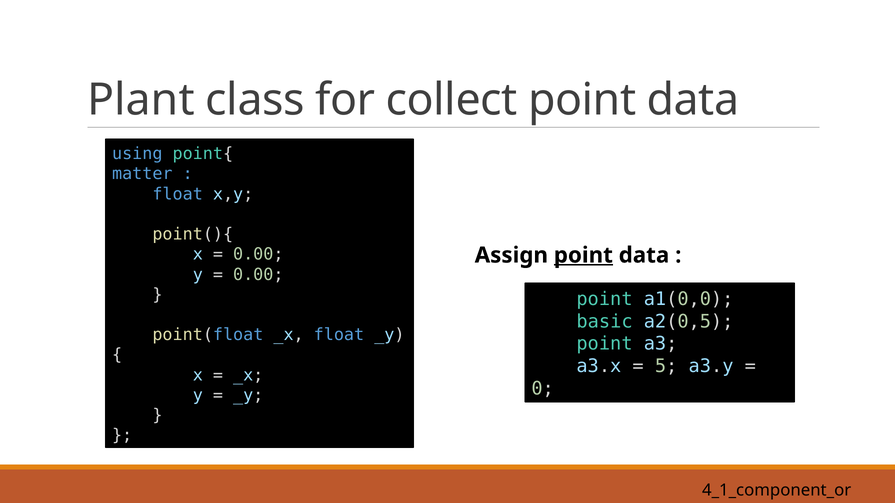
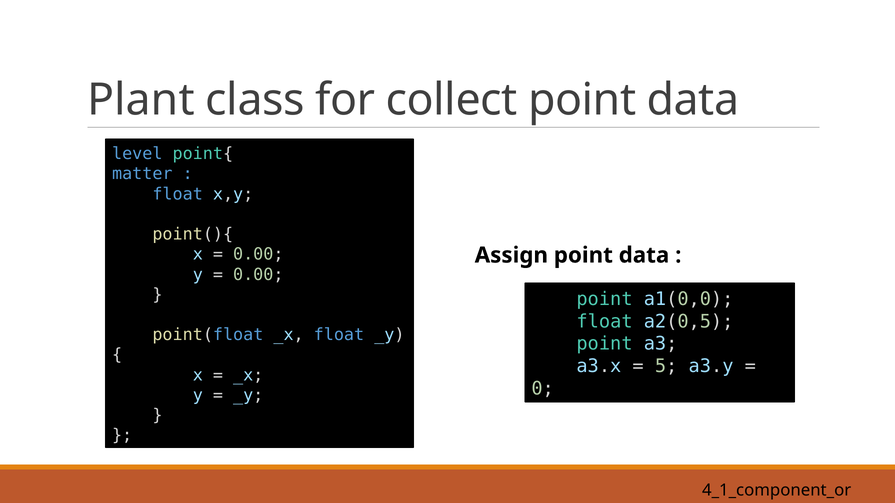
using: using -> level
point at (583, 255) underline: present -> none
basic at (605, 322): basic -> float
